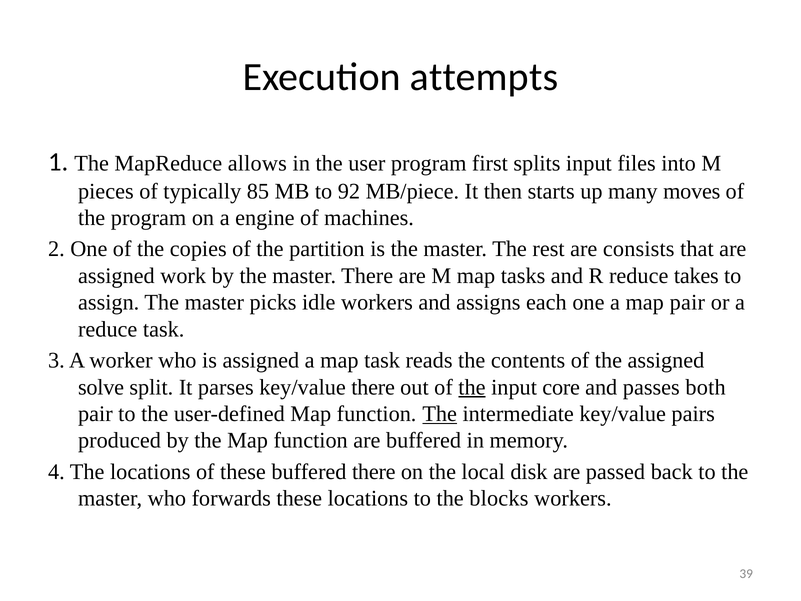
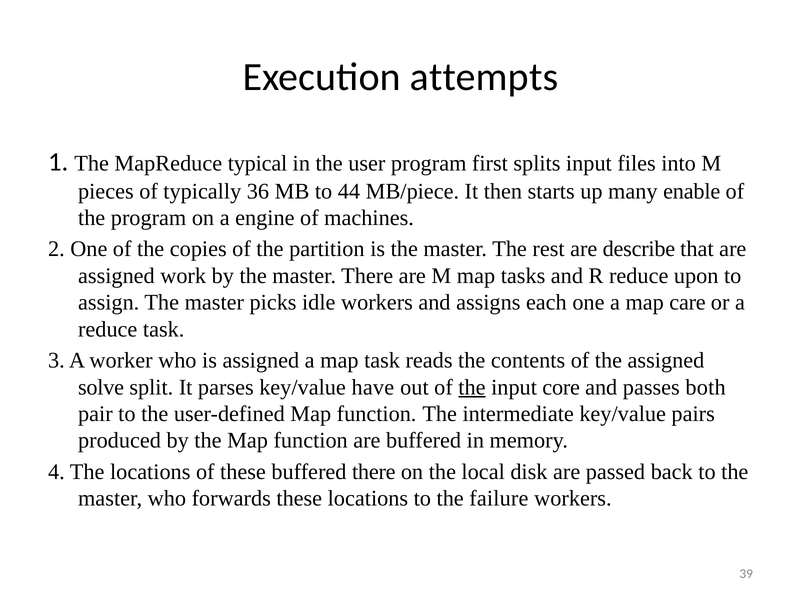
allows: allows -> typical
85: 85 -> 36
92: 92 -> 44
moves: moves -> enable
consists: consists -> describe
takes: takes -> upon
map pair: pair -> care
key/value there: there -> have
The at (440, 414) underline: present -> none
blocks: blocks -> failure
